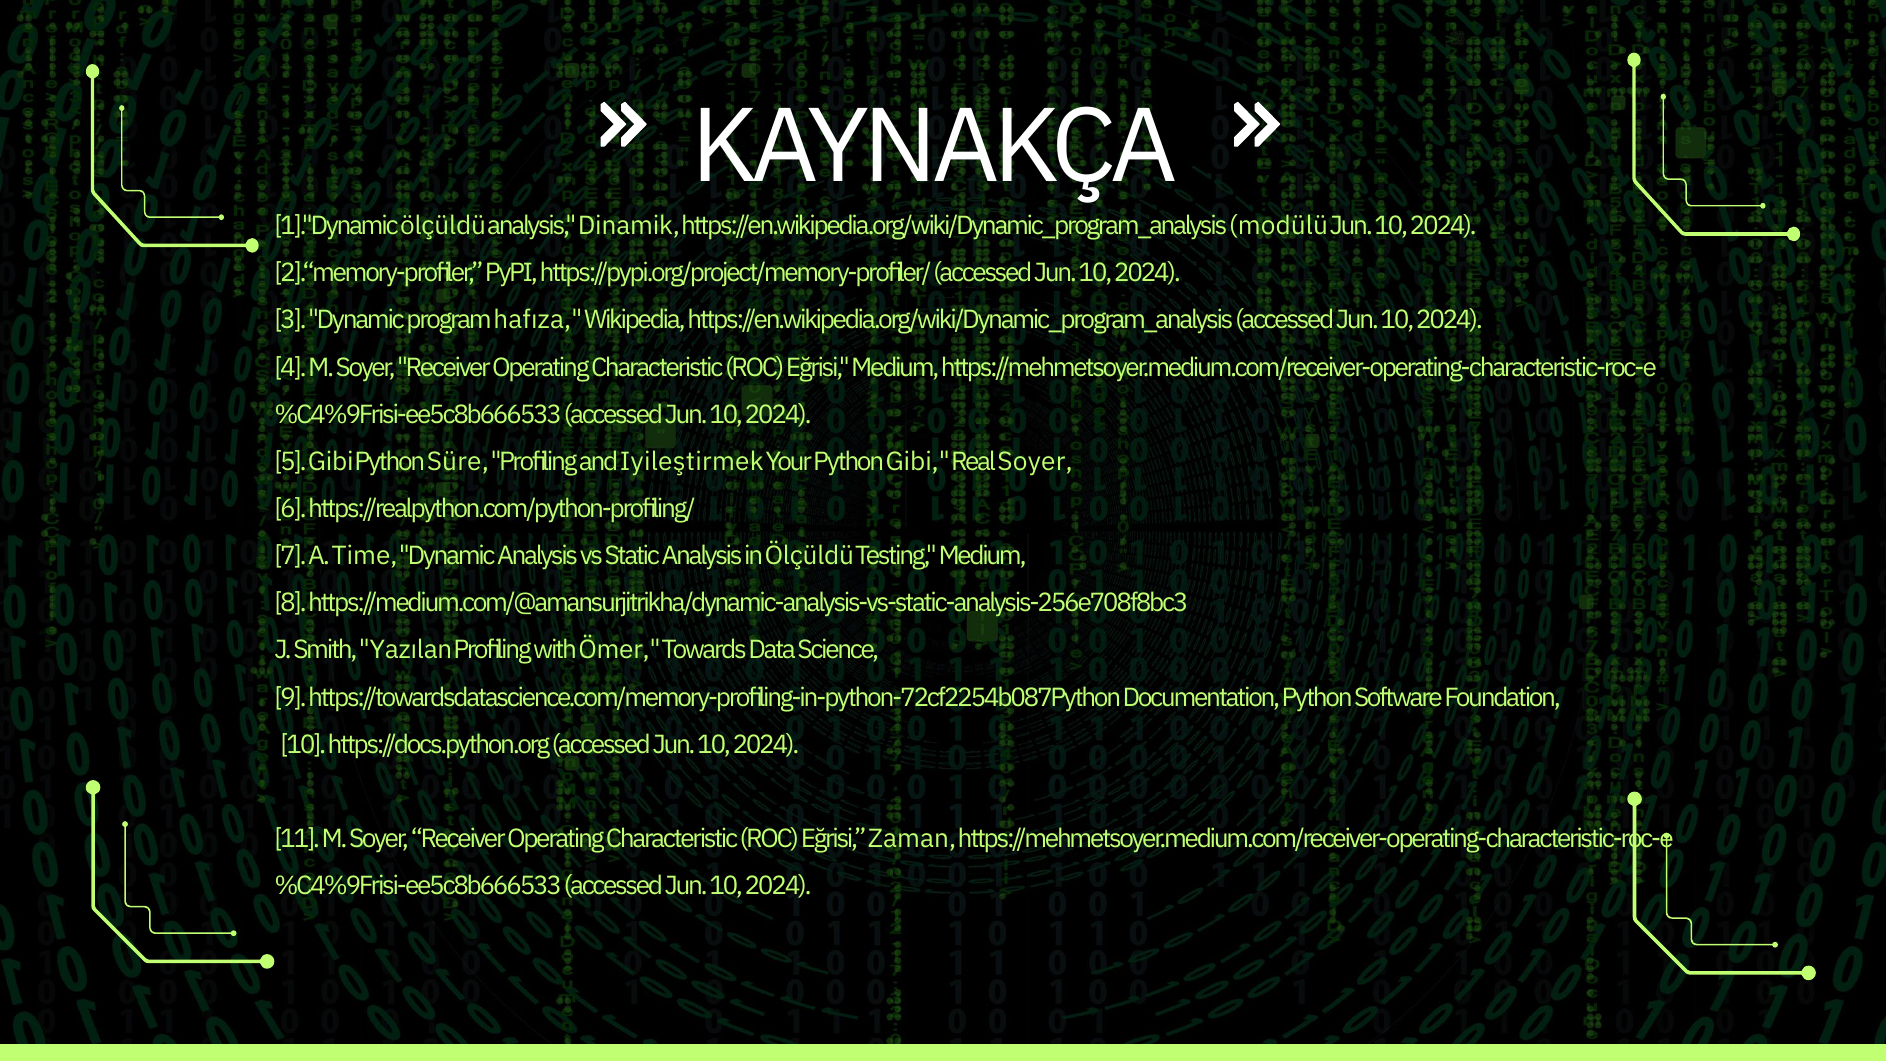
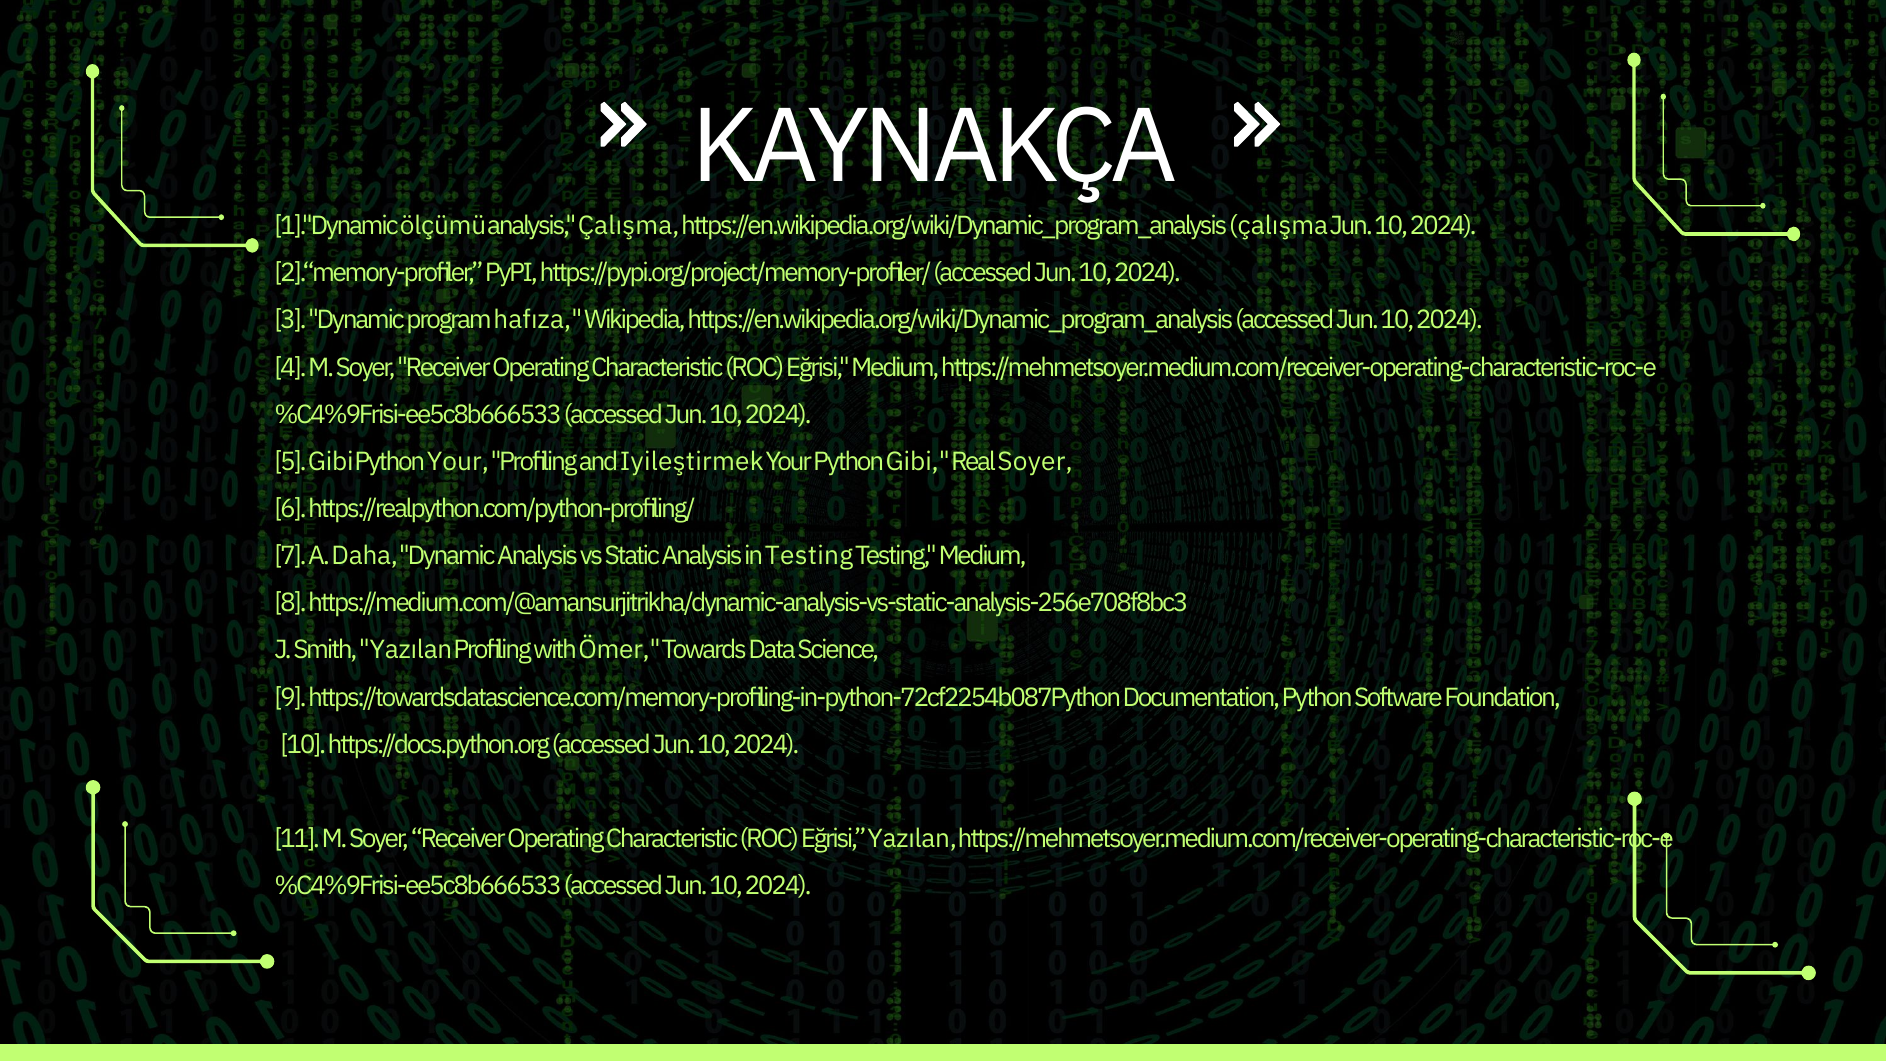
1]."Dynamic ölçüldü: ölçüldü -> ölçümü
analysis Dinamik: Dinamik -> Çalışma
https://en.wikipedia.org/wiki/Dynamic_program_analysis modülü: modülü -> çalışma
Python Süre: Süre -> Your
Time: Time -> Daha
in Ölçüldü: Ölçüldü -> Testing
Eğrisi Zaman: Zaman -> Yazılan
